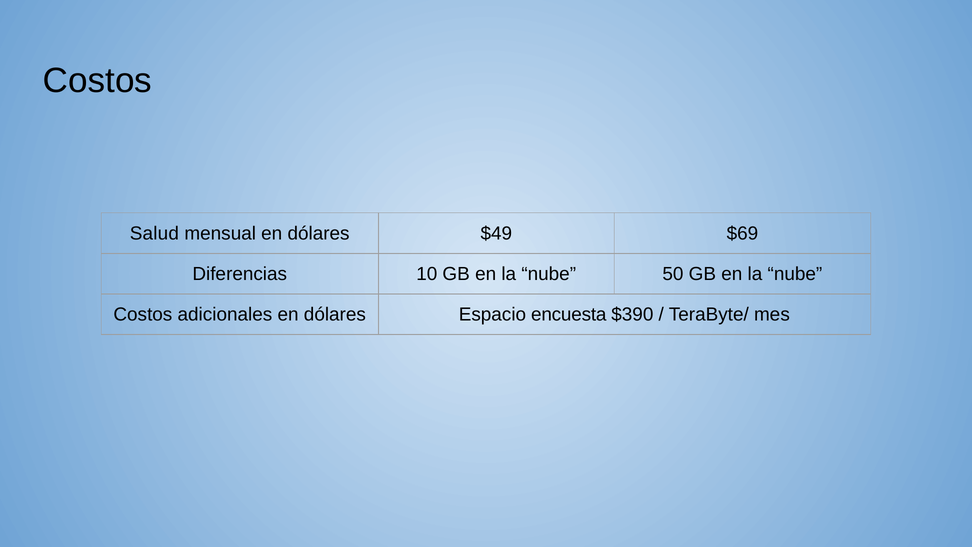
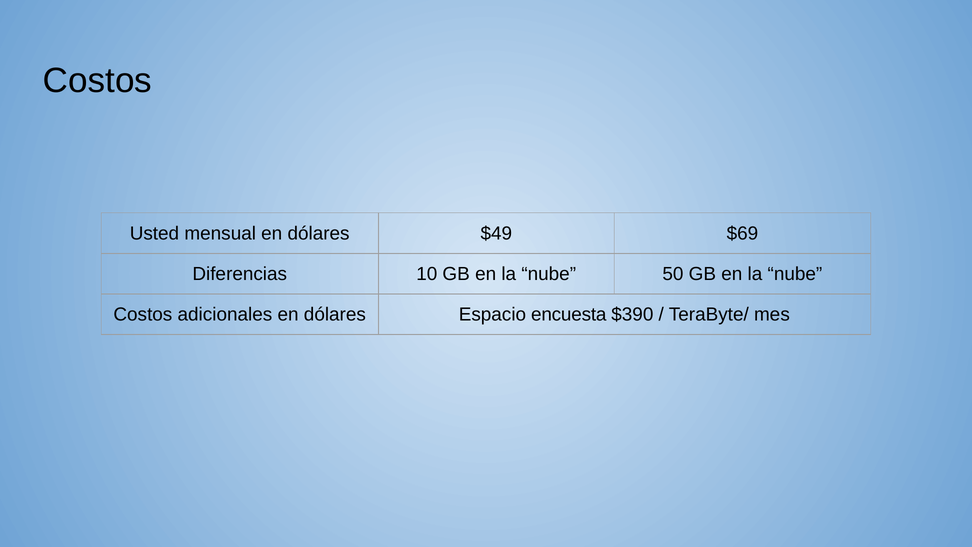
Salud: Salud -> Usted
